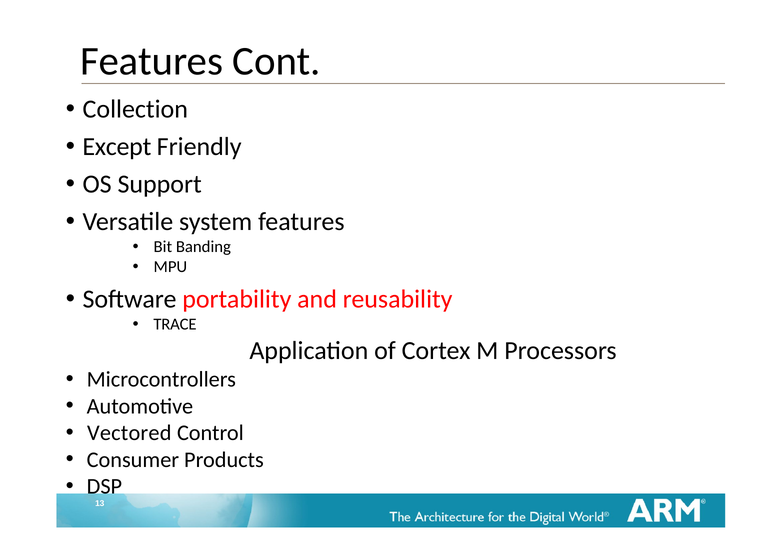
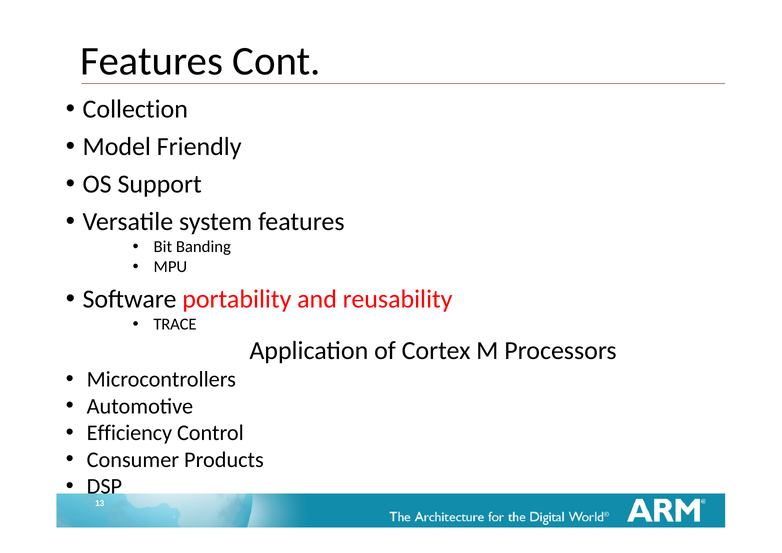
Except: Except -> Model
Vectored: Vectored -> Efficiency
